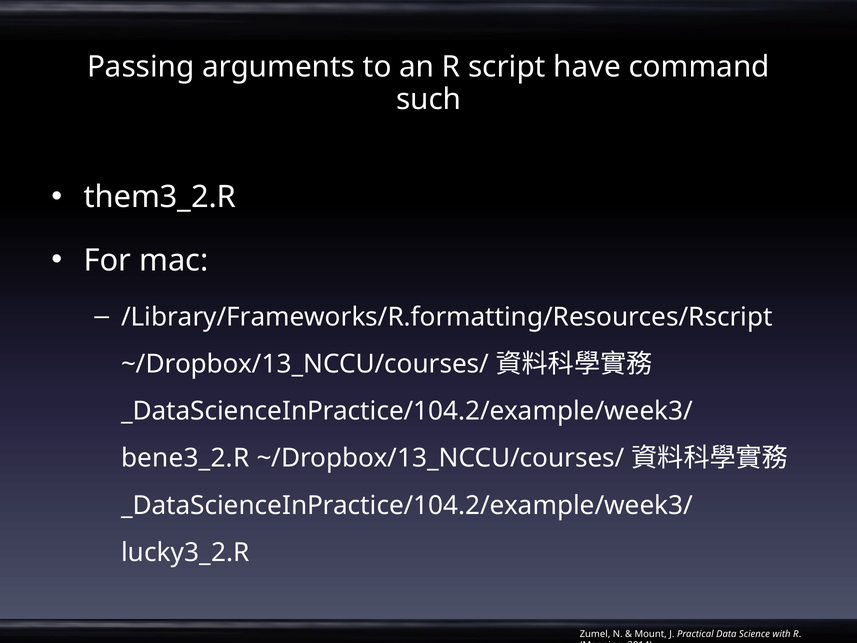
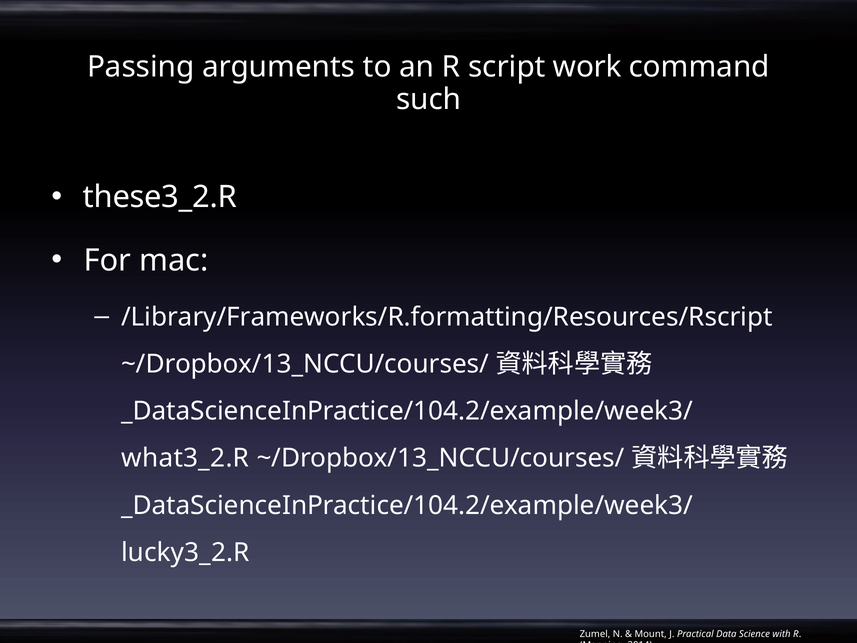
have: have -> work
them3_2.R: them3_2.R -> these3_2.R
bene3_2.R: bene3_2.R -> what3_2.R
